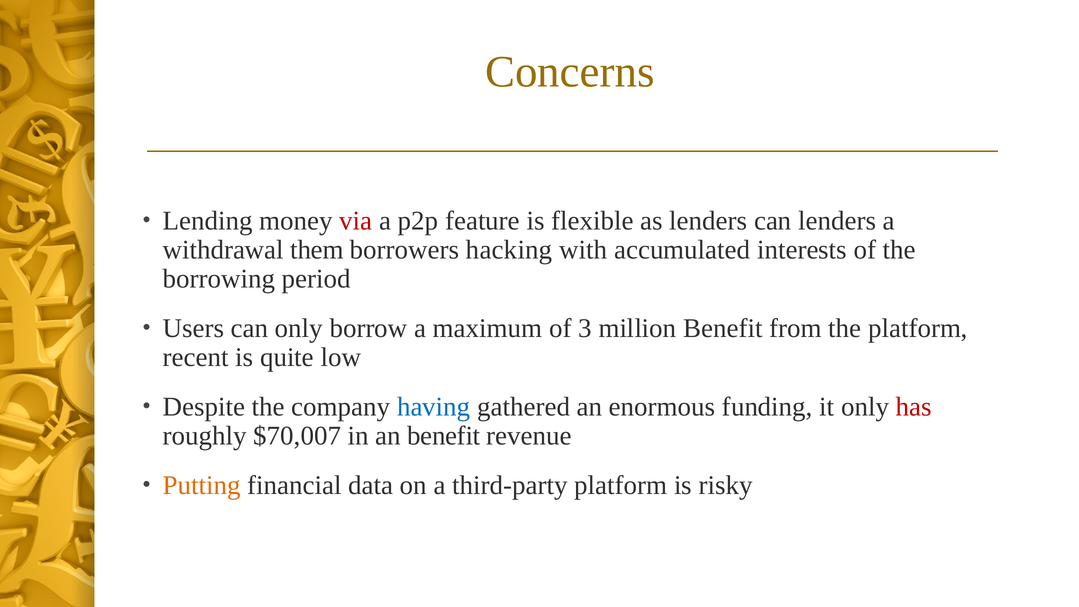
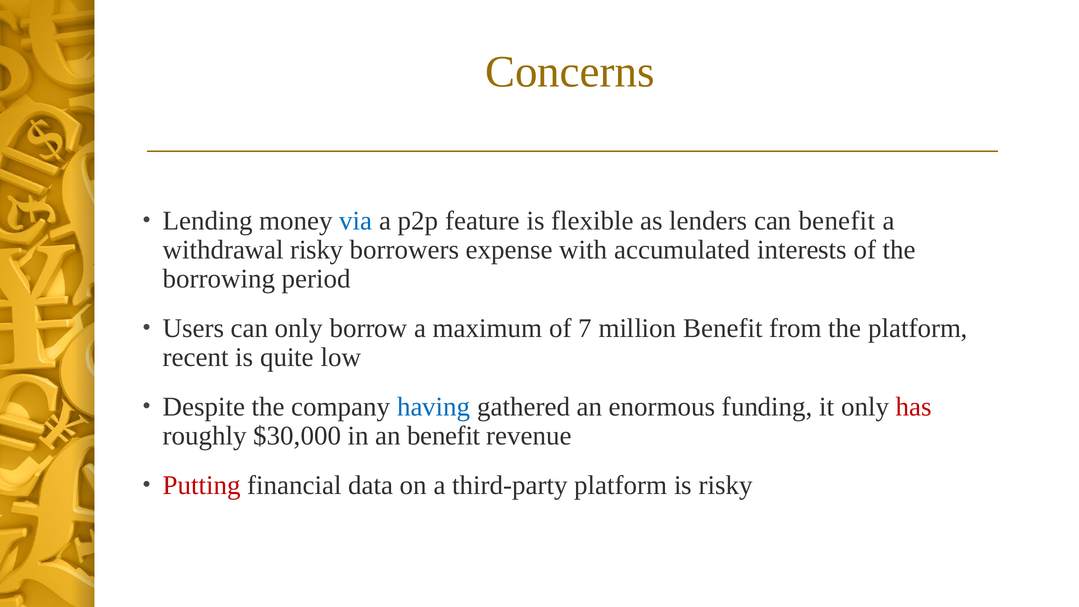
via colour: red -> blue
can lenders: lenders -> benefit
withdrawal them: them -> risky
hacking: hacking -> expense
3: 3 -> 7
$70,007: $70,007 -> $30,000
Putting colour: orange -> red
